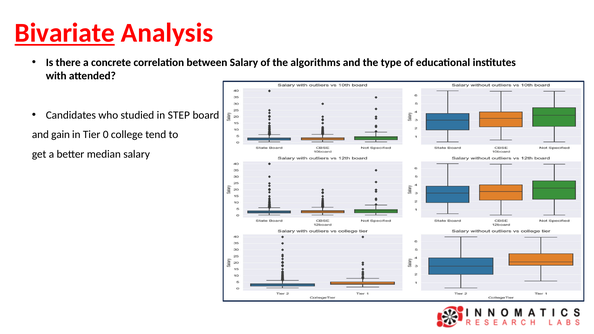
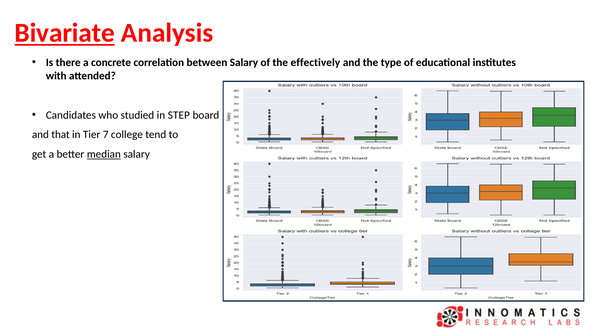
algorithms: algorithms -> effectively
gain: gain -> that
0: 0 -> 7
median underline: none -> present
